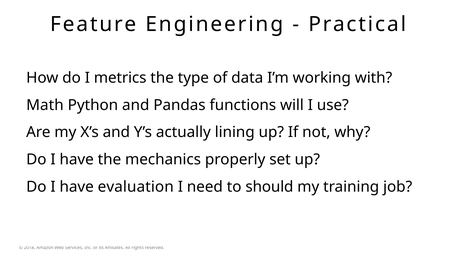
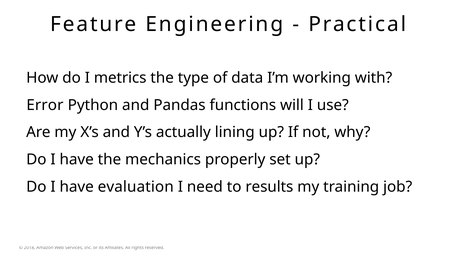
Math: Math -> Error
should: should -> results
